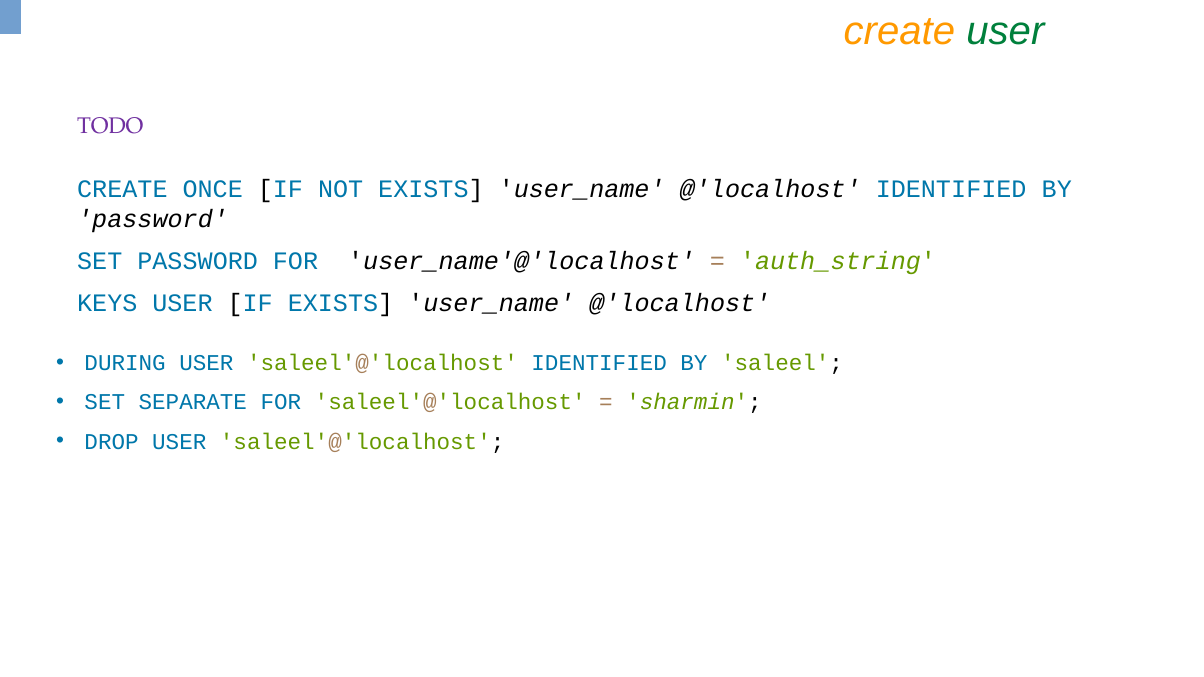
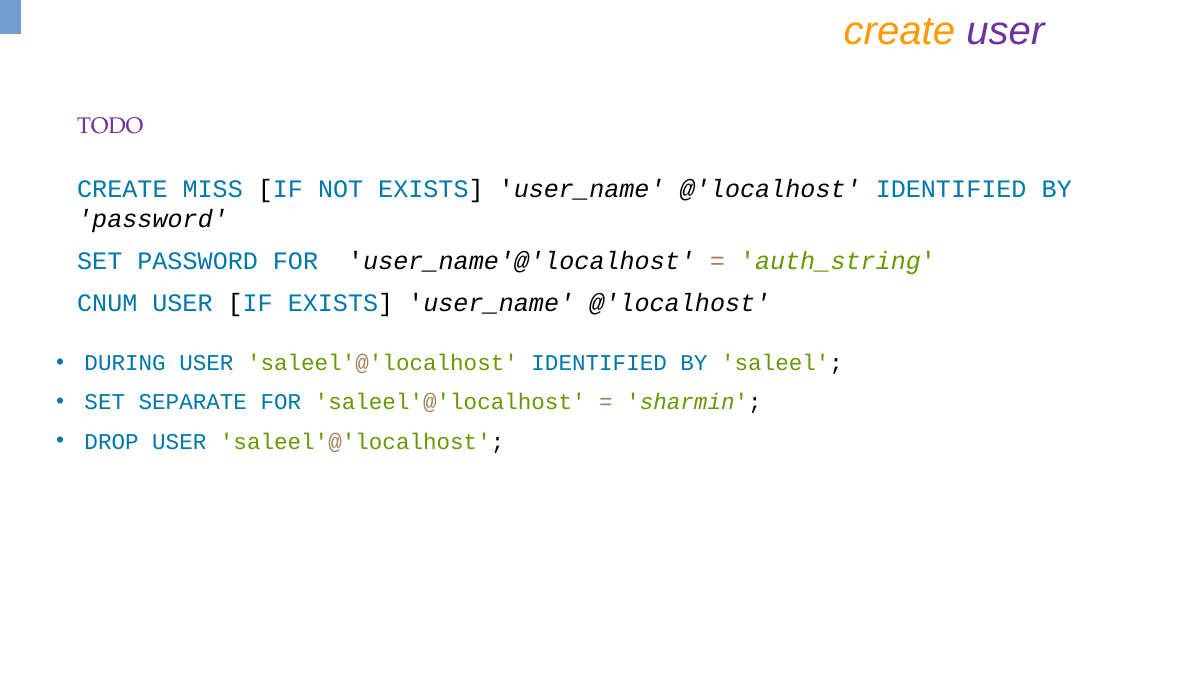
user at (1005, 31) colour: green -> purple
ONCE: ONCE -> MISS
KEYS: KEYS -> CNUM
